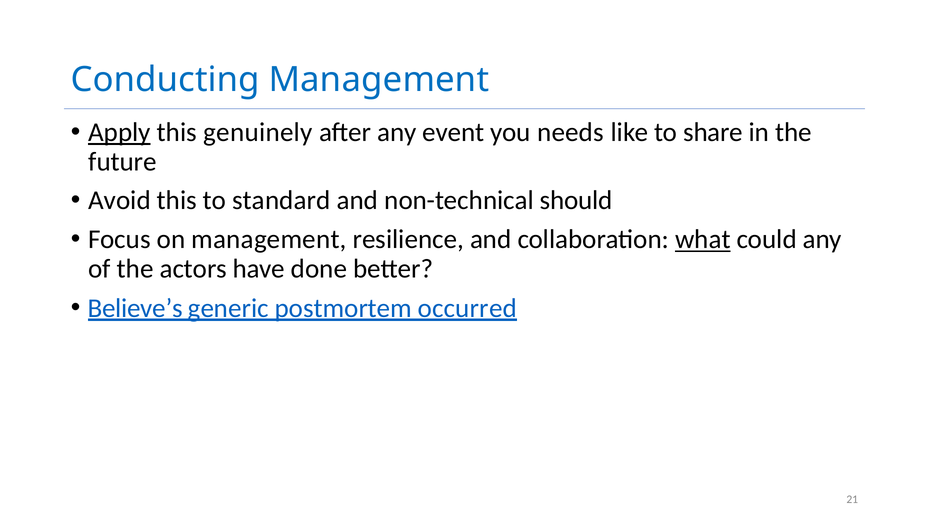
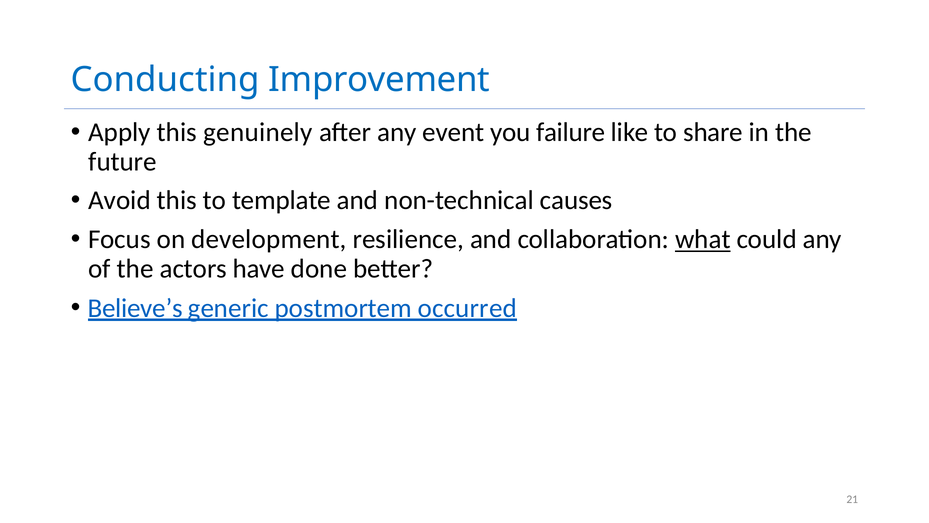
Conducting Management: Management -> Improvement
Apply underline: present -> none
needs: needs -> failure
standard: standard -> template
should: should -> causes
on management: management -> development
